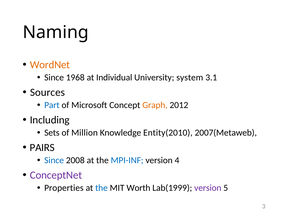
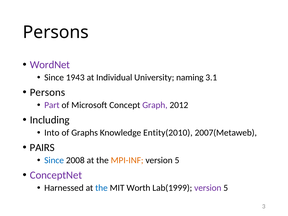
Naming at (56, 32): Naming -> Persons
WordNet colour: orange -> purple
1968: 1968 -> 1943
system: system -> naming
Sources at (47, 92): Sources -> Persons
Part colour: blue -> purple
Graph colour: orange -> purple
Sets: Sets -> Into
Million: Million -> Graphs
MPI-INF colour: blue -> orange
4 at (177, 160): 4 -> 5
Properties: Properties -> Harnessed
